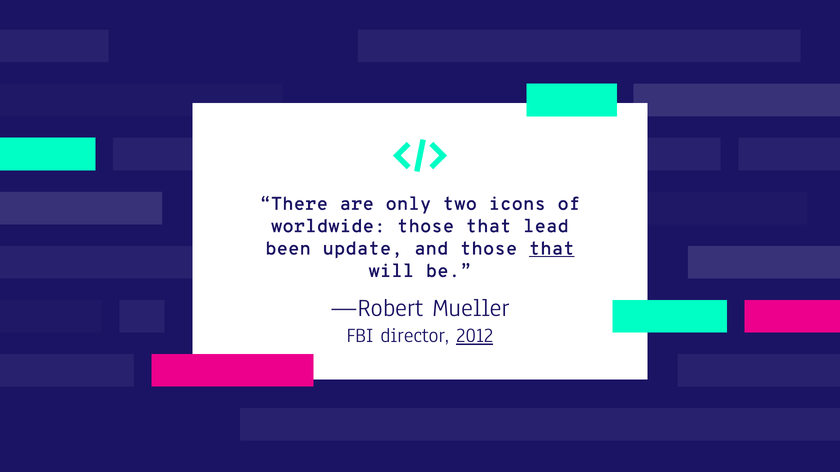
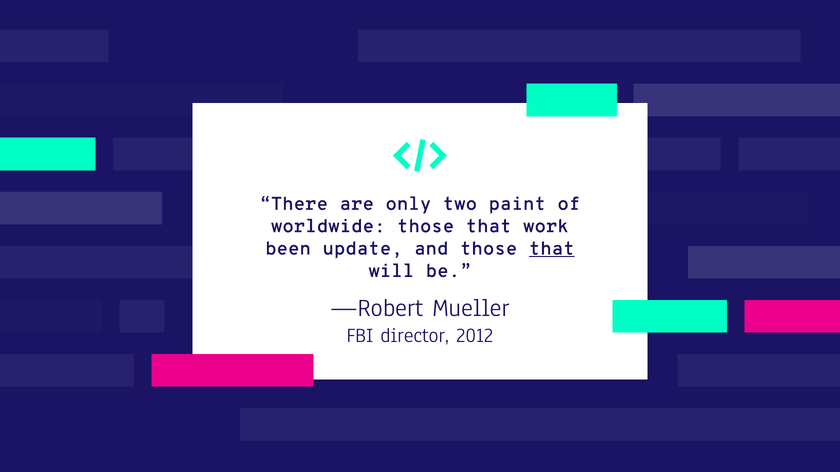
icons: icons -> paint
lead: lead -> work
2012 underline: present -> none
